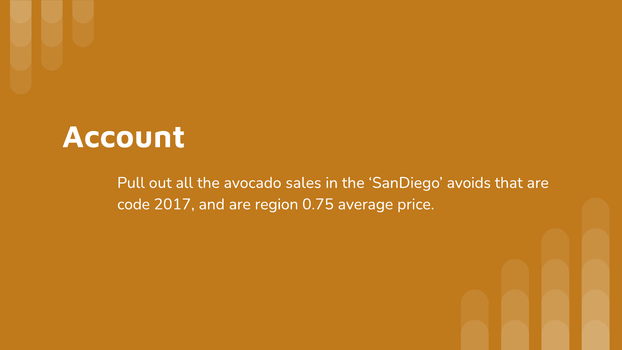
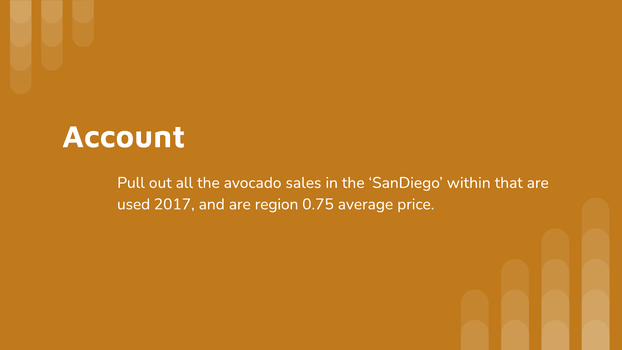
avoids: avoids -> within
code: code -> used
